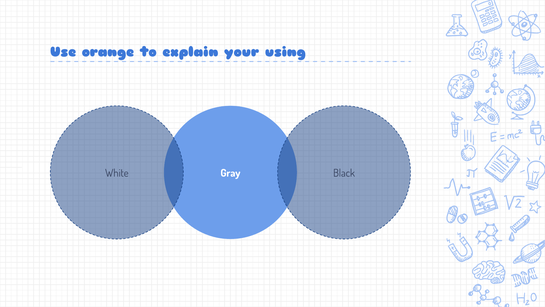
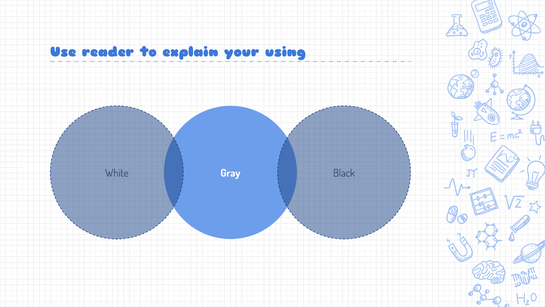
orange: orange -> reader
